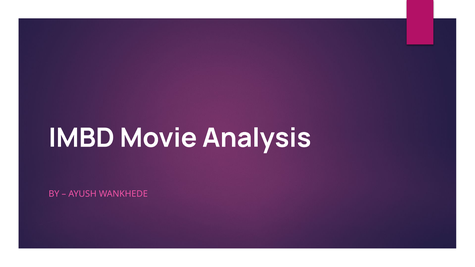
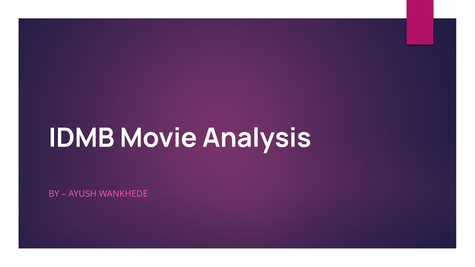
IMBD: IMBD -> IDMB
